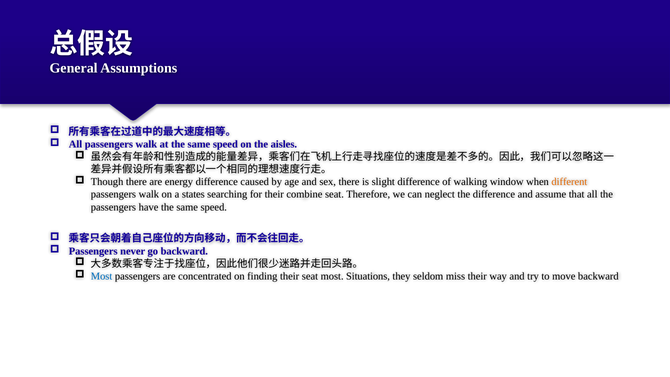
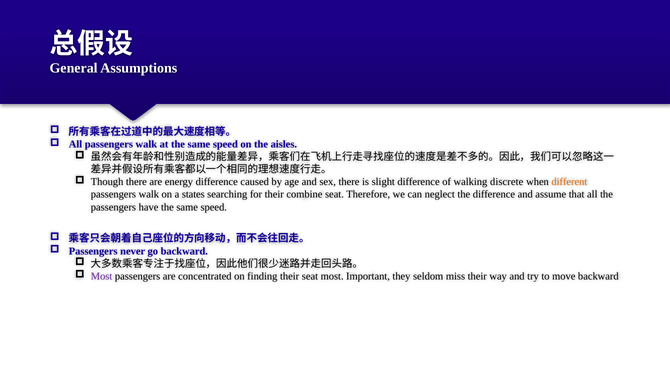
window: window -> discrete
Most at (102, 276) colour: blue -> purple
Situations: Situations -> Important
